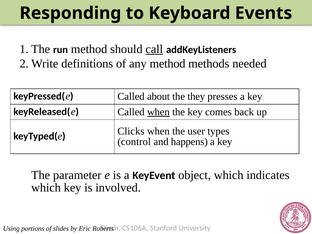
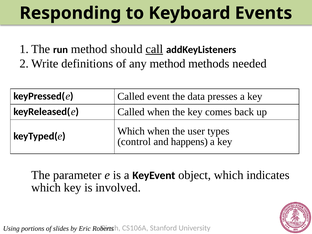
about: about -> event
they: they -> data
when at (158, 112) underline: present -> none
Clicks at (131, 131): Clicks -> Which
